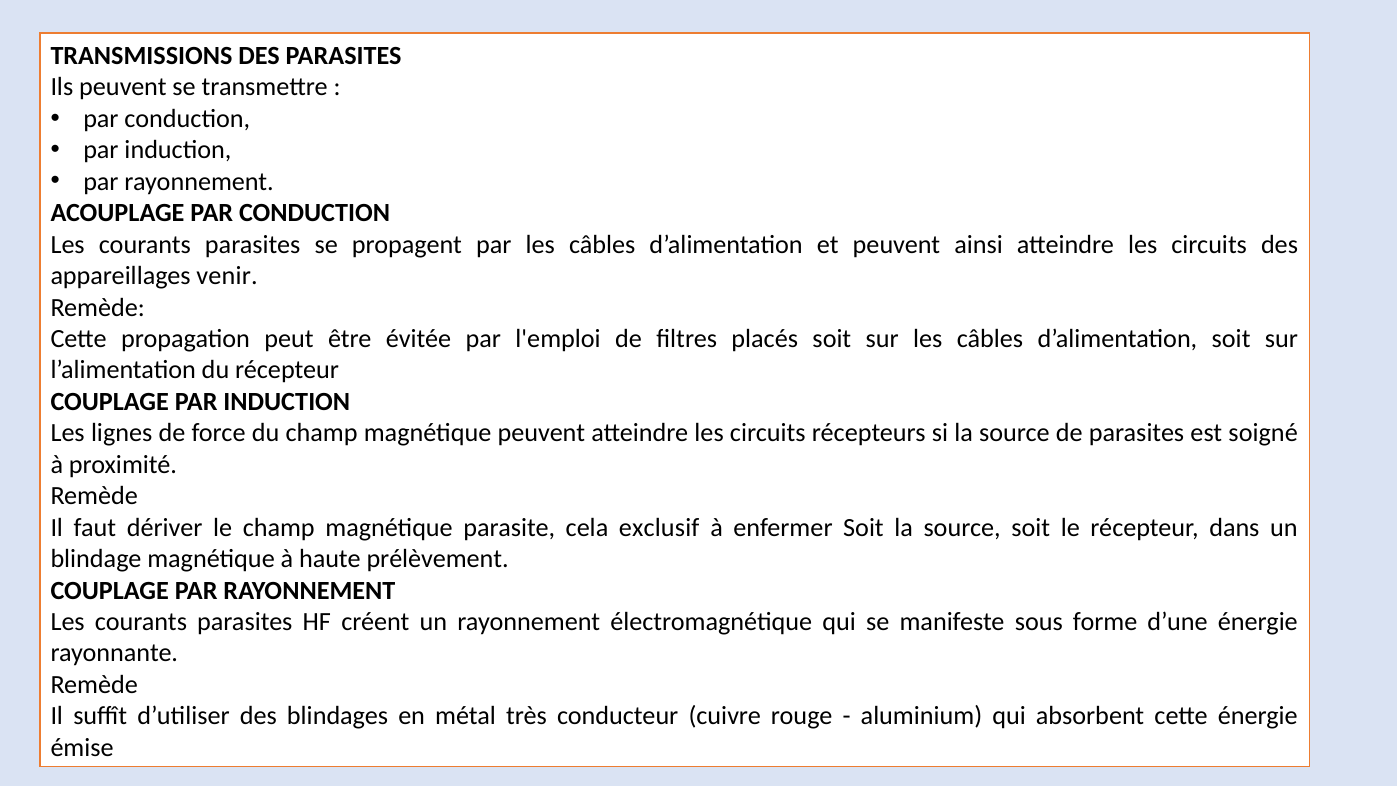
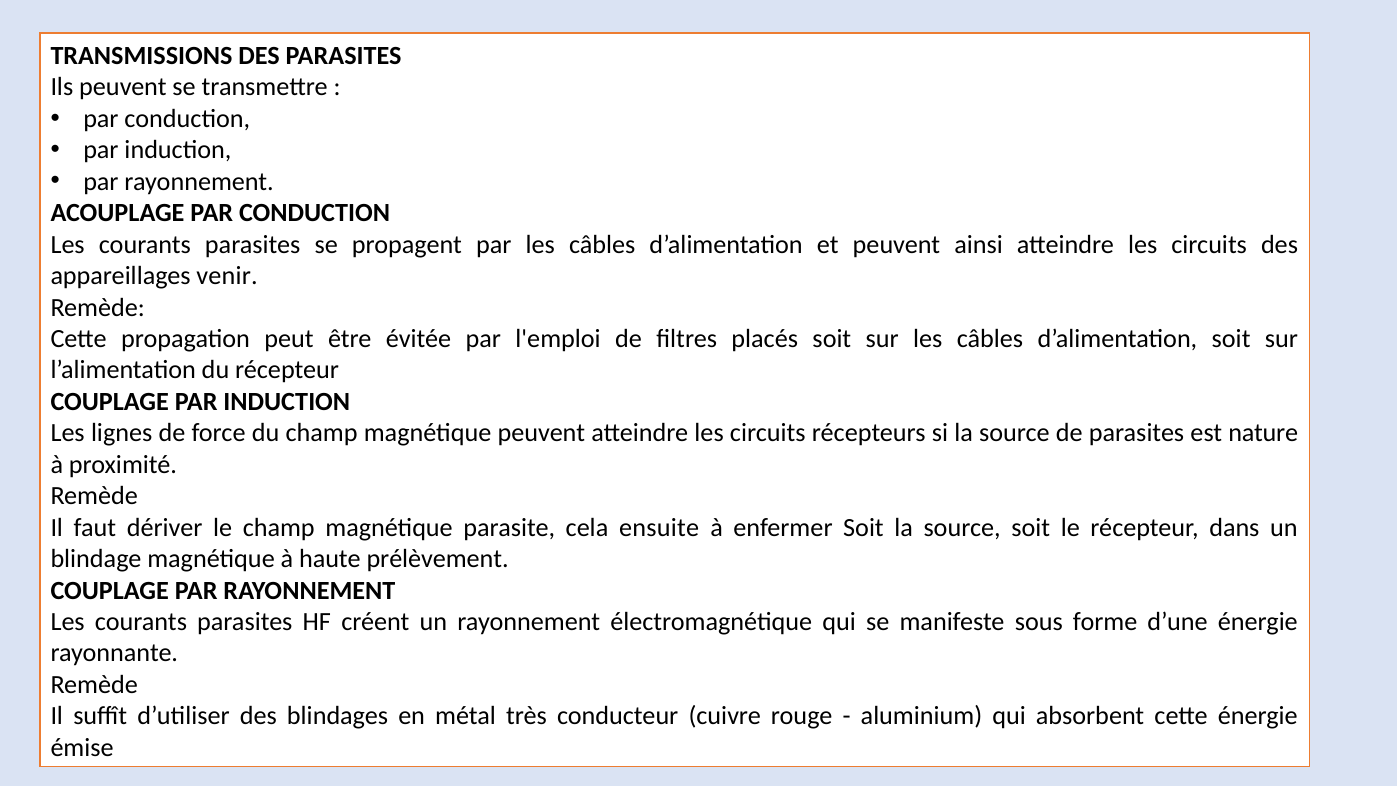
soigné: soigné -> nature
exclusif: exclusif -> ensuite
